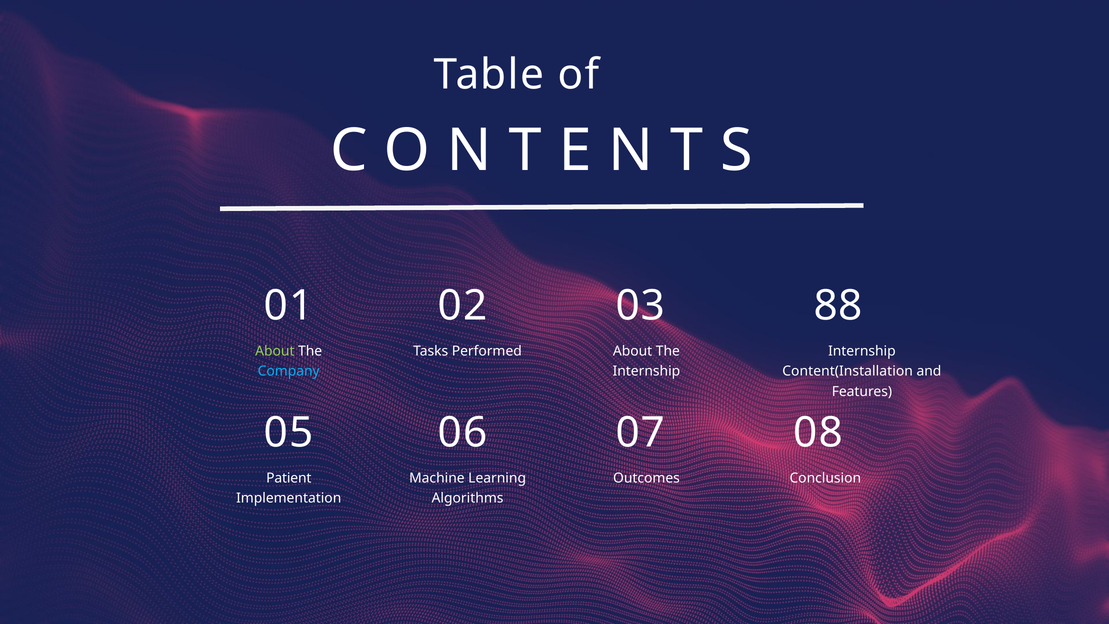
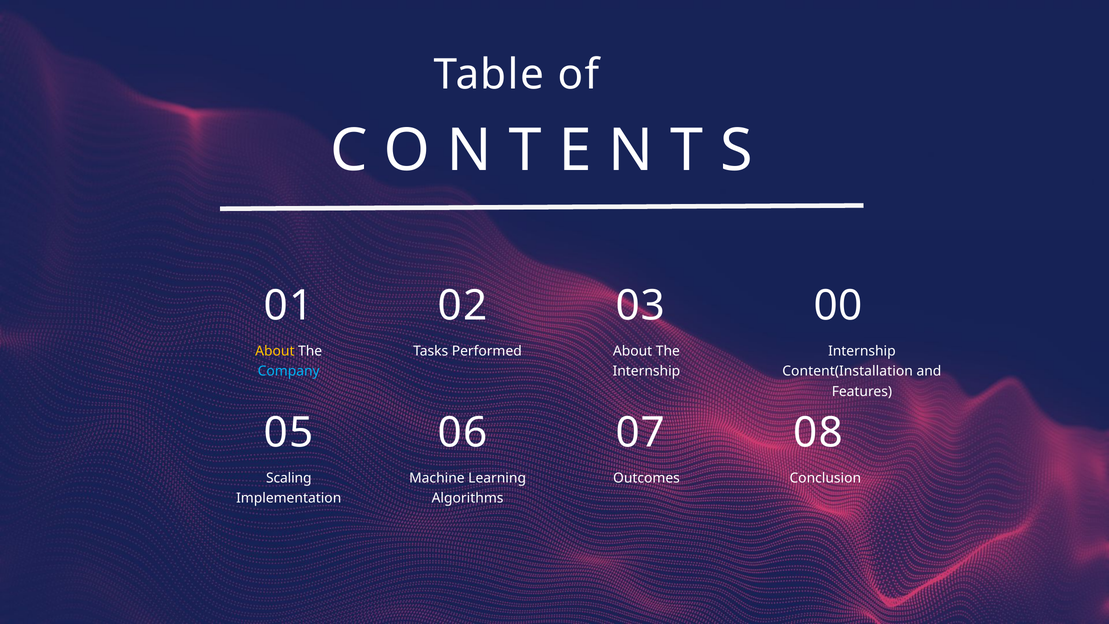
88: 88 -> 00
About at (275, 351) colour: light green -> yellow
Patient: Patient -> Scaling
